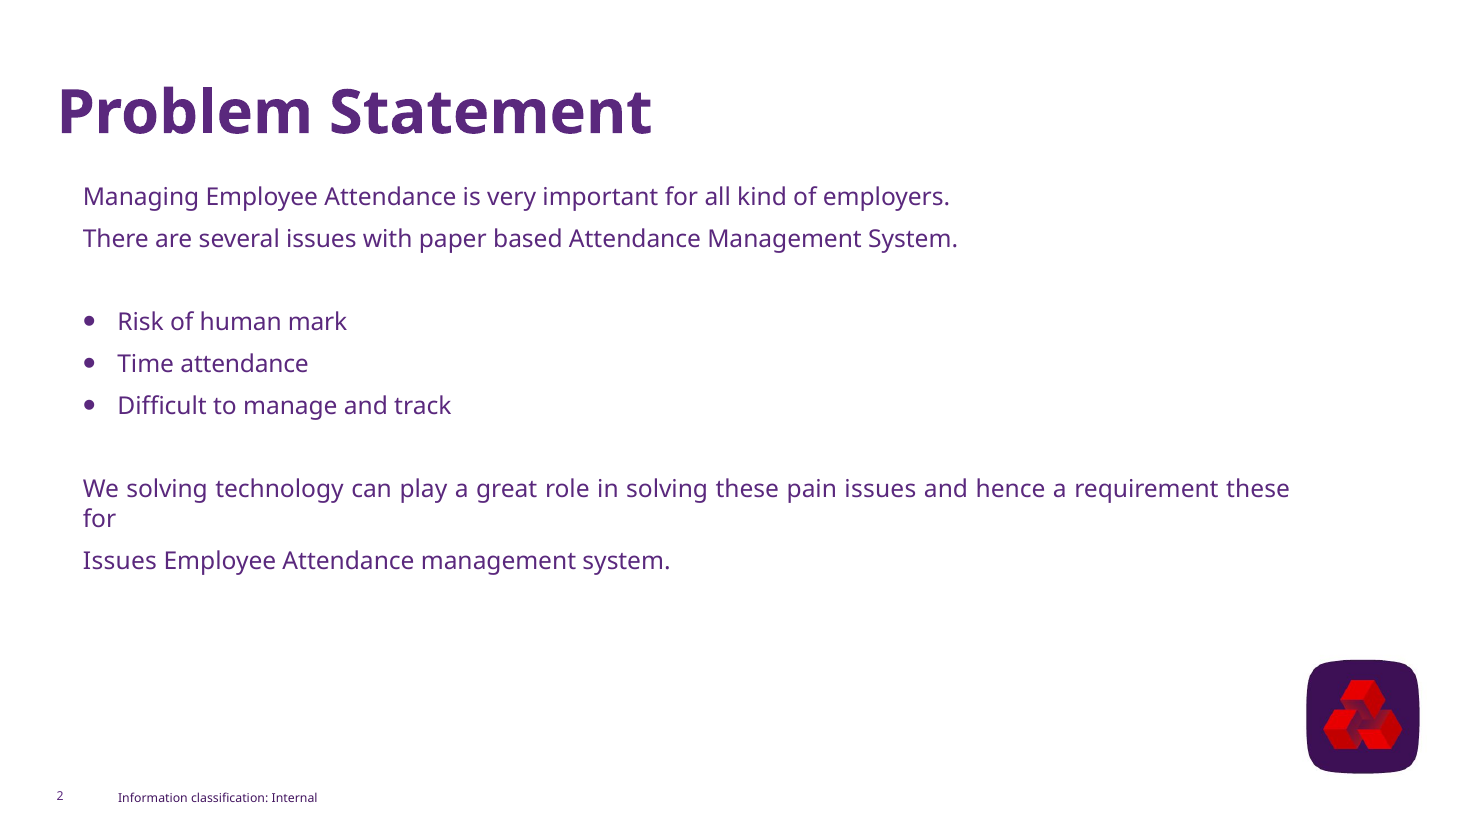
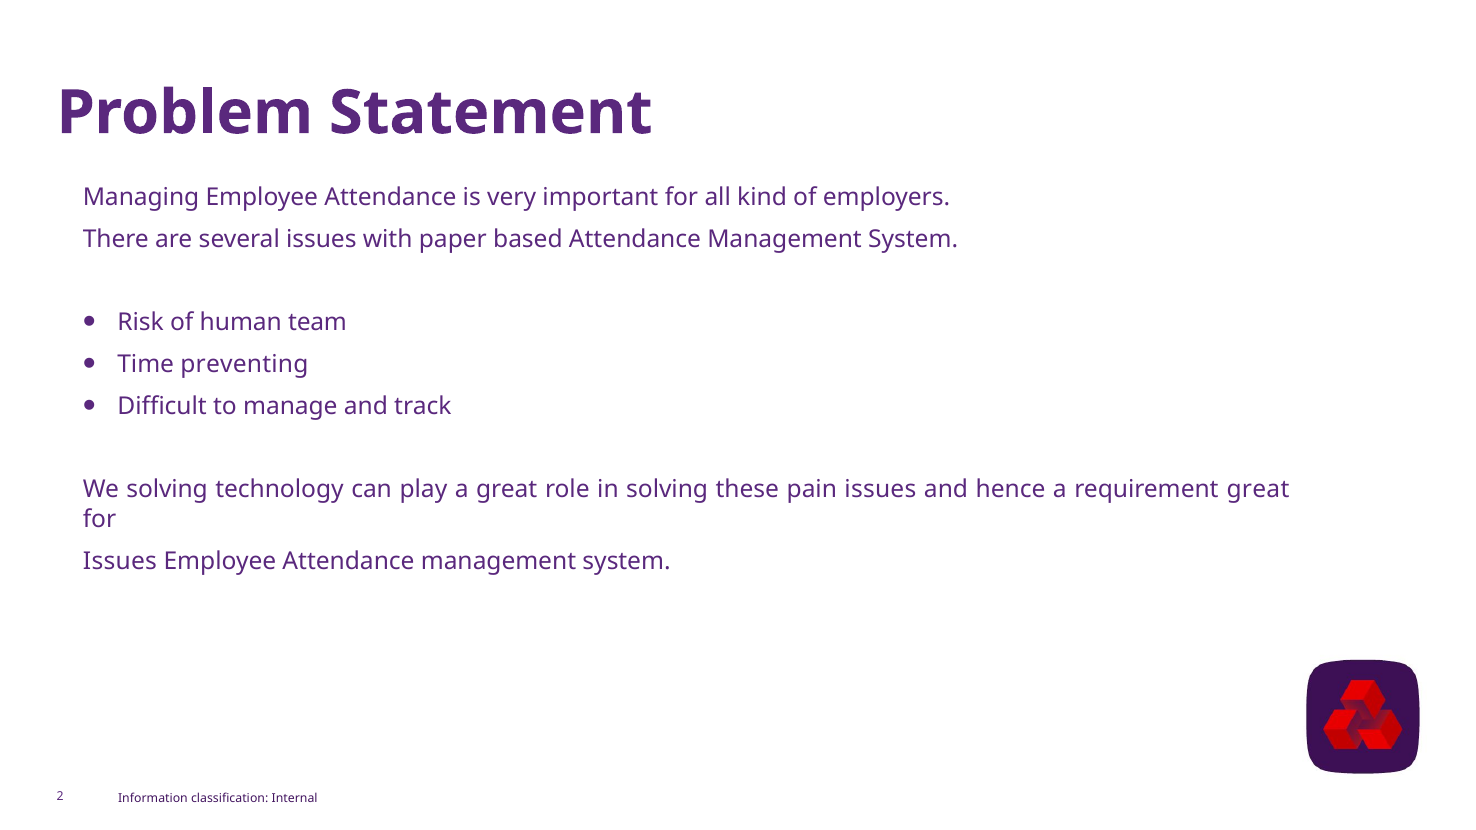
mark: mark -> team
Time attendance: attendance -> preventing
requirement these: these -> great
